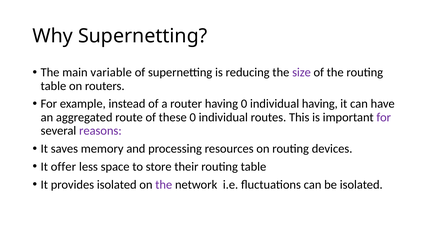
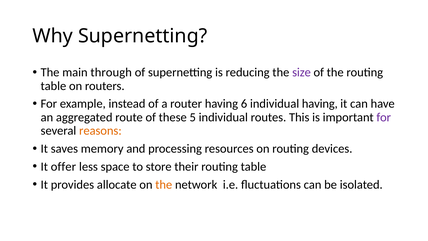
variable: variable -> through
having 0: 0 -> 6
these 0: 0 -> 5
reasons colour: purple -> orange
provides isolated: isolated -> allocate
the at (164, 184) colour: purple -> orange
